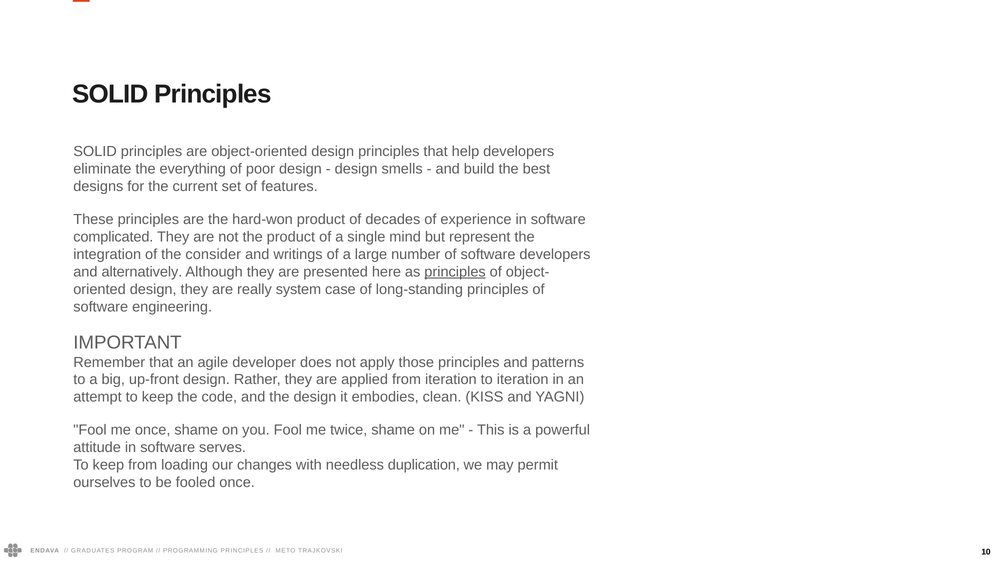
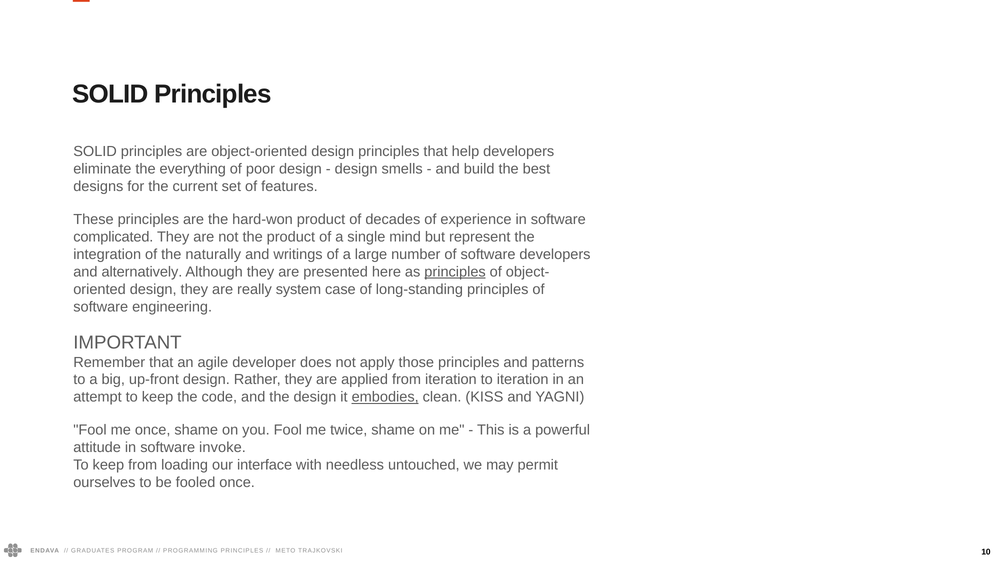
consider: consider -> naturally
embodies underline: none -> present
serves: serves -> invoke
changes: changes -> interface
duplication: duplication -> untouched
